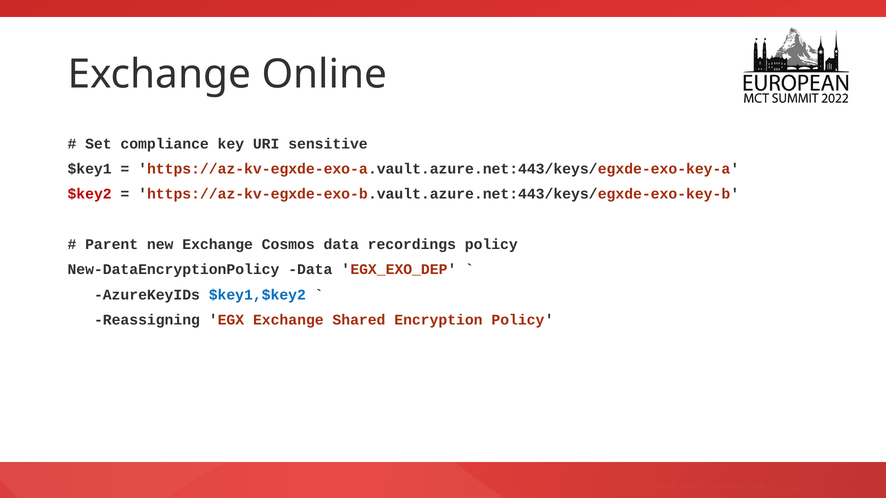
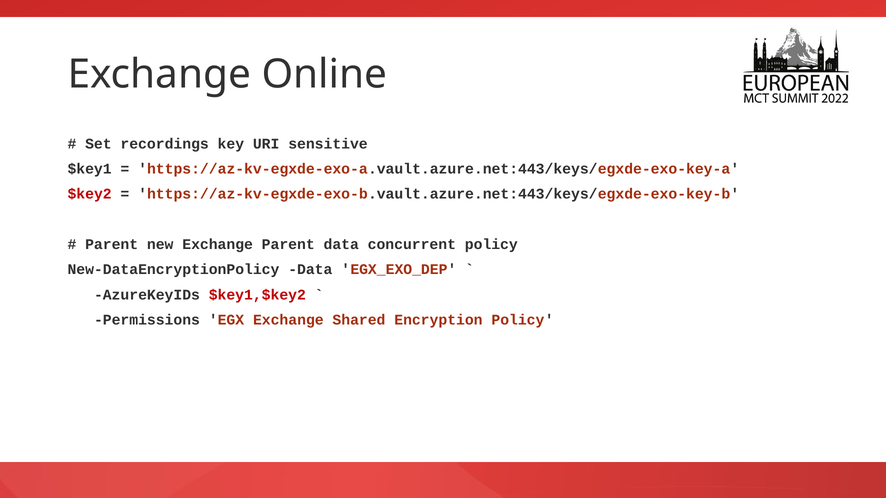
compliance: compliance -> recordings
Exchange Cosmos: Cosmos -> Parent
recordings: recordings -> concurrent
$key1,$key2 colour: blue -> red
Reassigning: Reassigning -> Permissions
